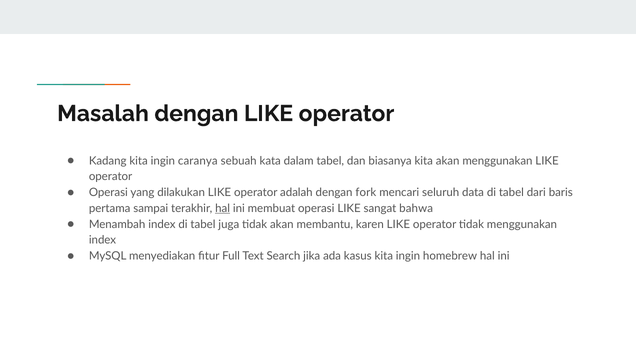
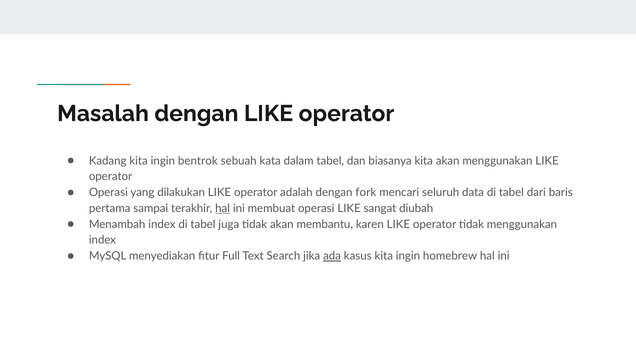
caranya: caranya -> bentrok
bahwa: bahwa -> diubah
ada underline: none -> present
